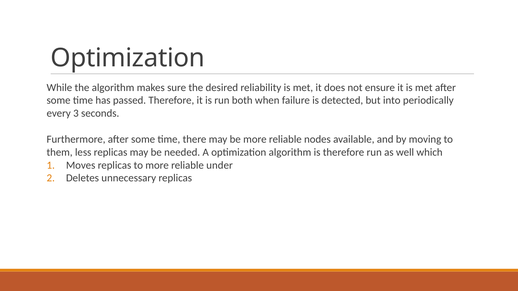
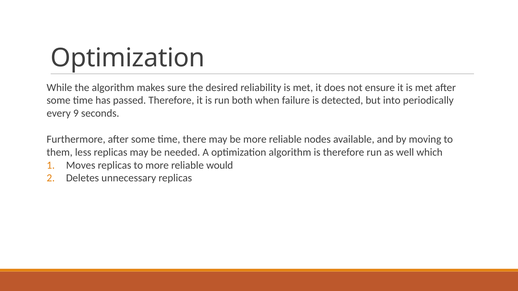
3: 3 -> 9
under: under -> would
